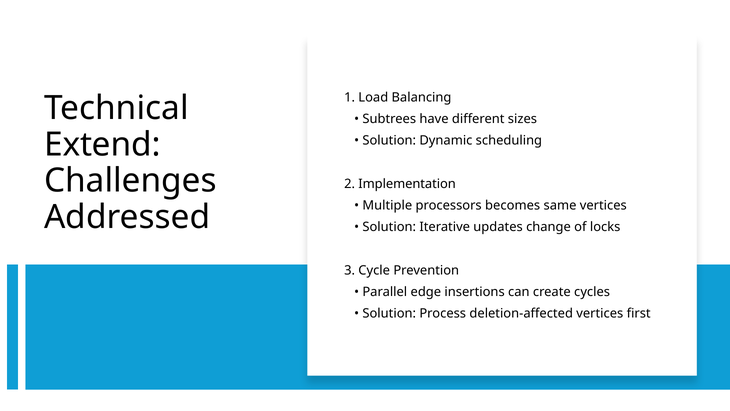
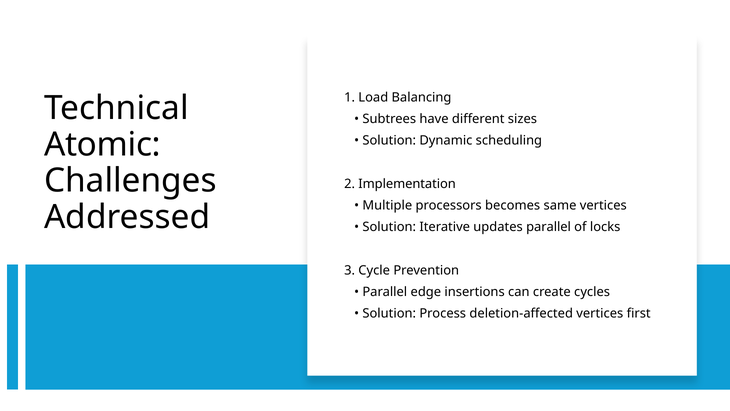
Extend: Extend -> Atomic
updates change: change -> parallel
